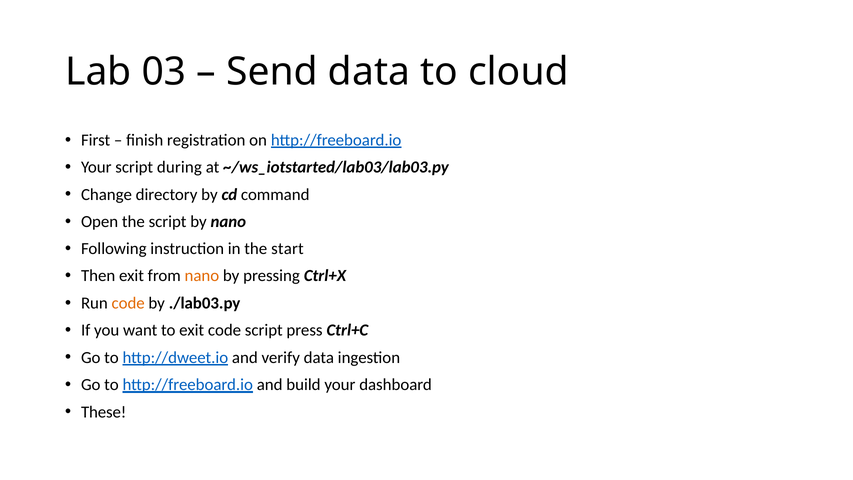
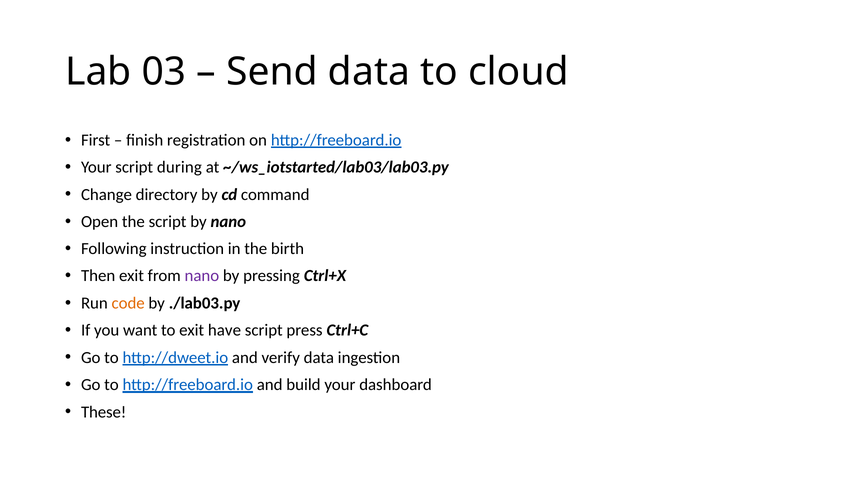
start: start -> birth
nano at (202, 276) colour: orange -> purple
exit code: code -> have
